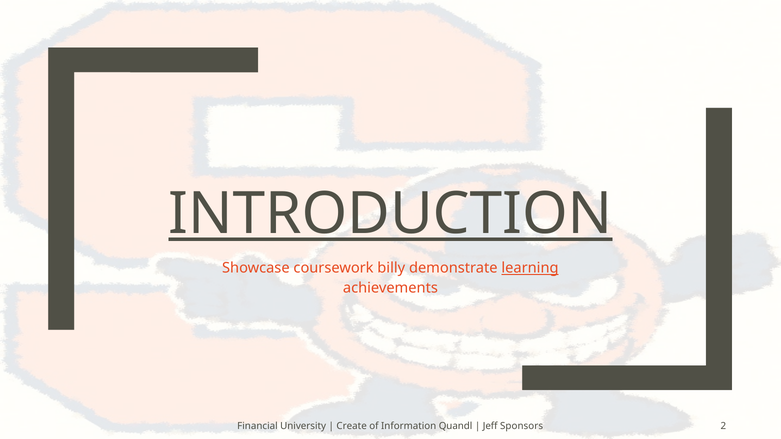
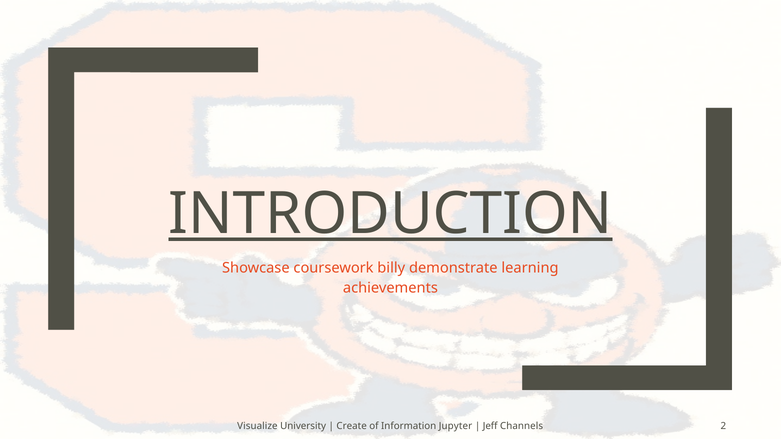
learning underline: present -> none
Financial: Financial -> Visualize
Quandl: Quandl -> Jupyter
Sponsors: Sponsors -> Channels
